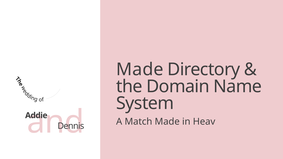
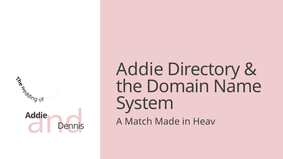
Made at (140, 70): Made -> Addie
